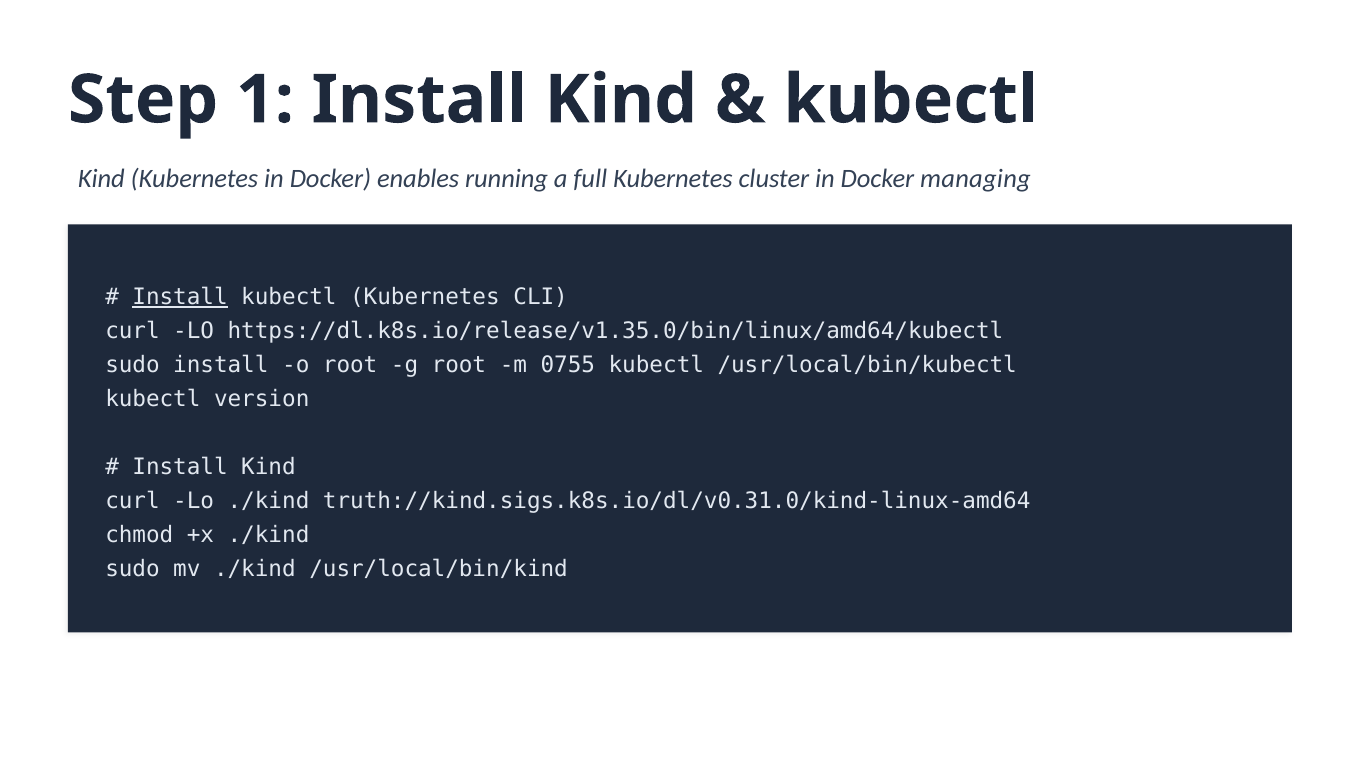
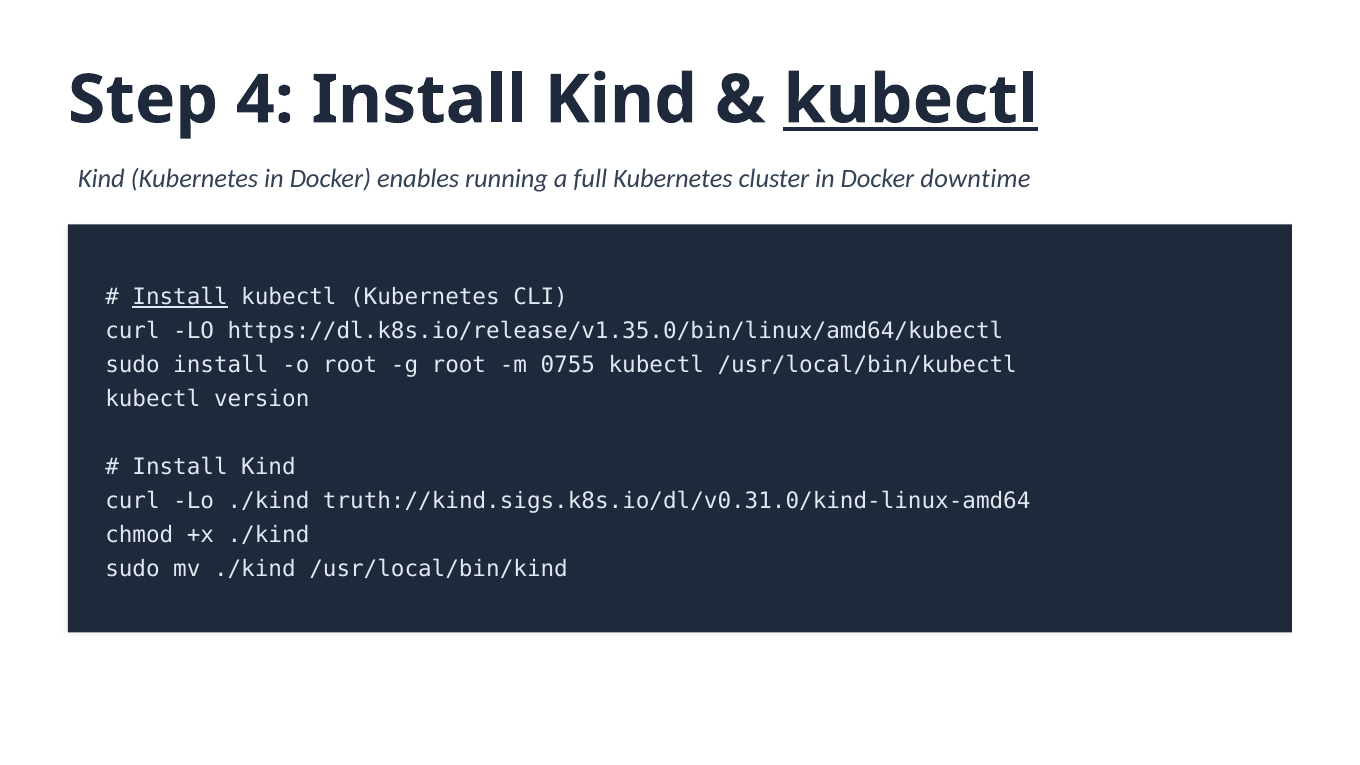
1: 1 -> 4
kubectl at (911, 100) underline: none -> present
managing: managing -> downtime
